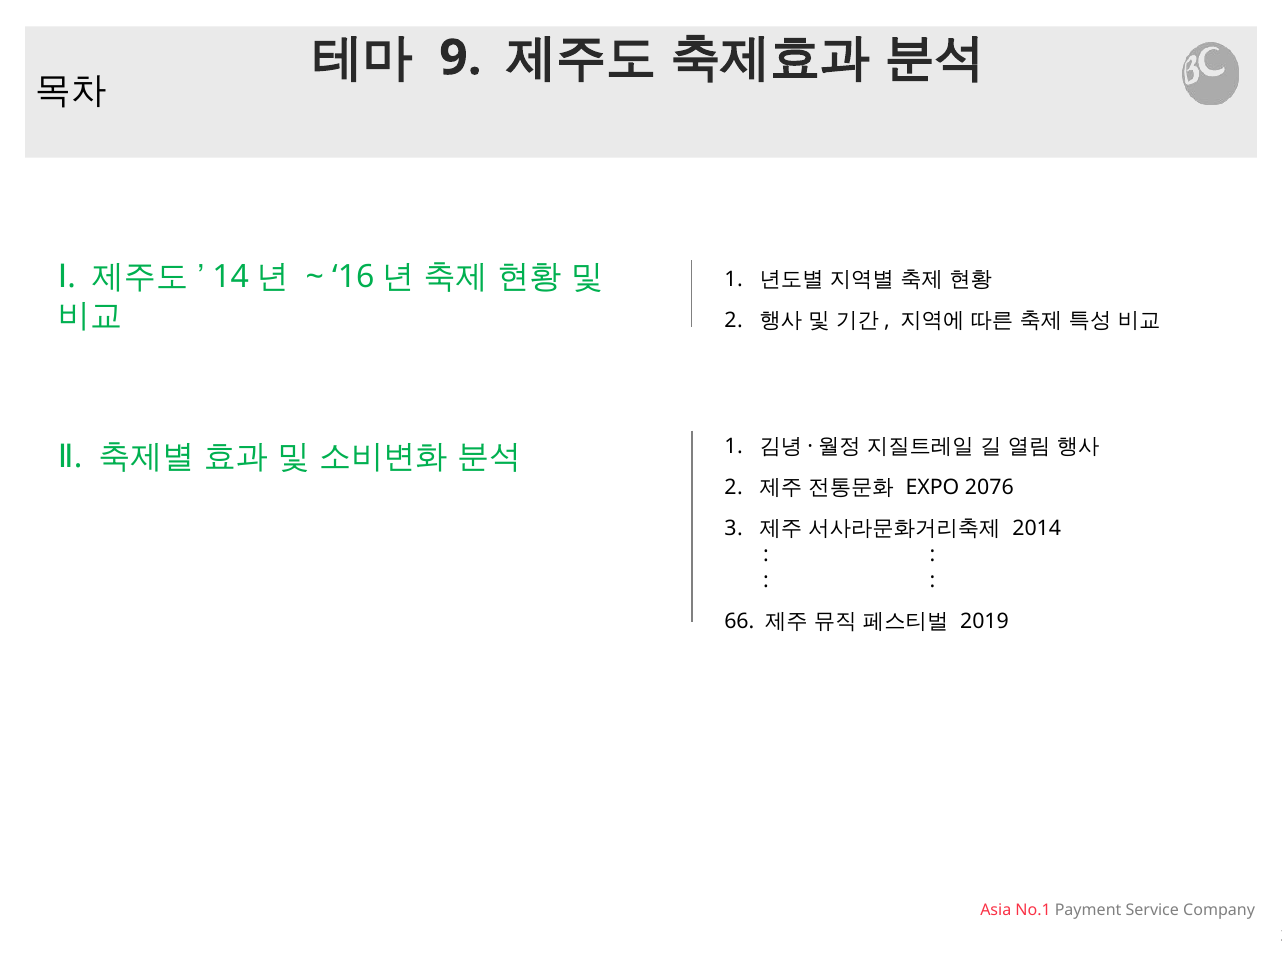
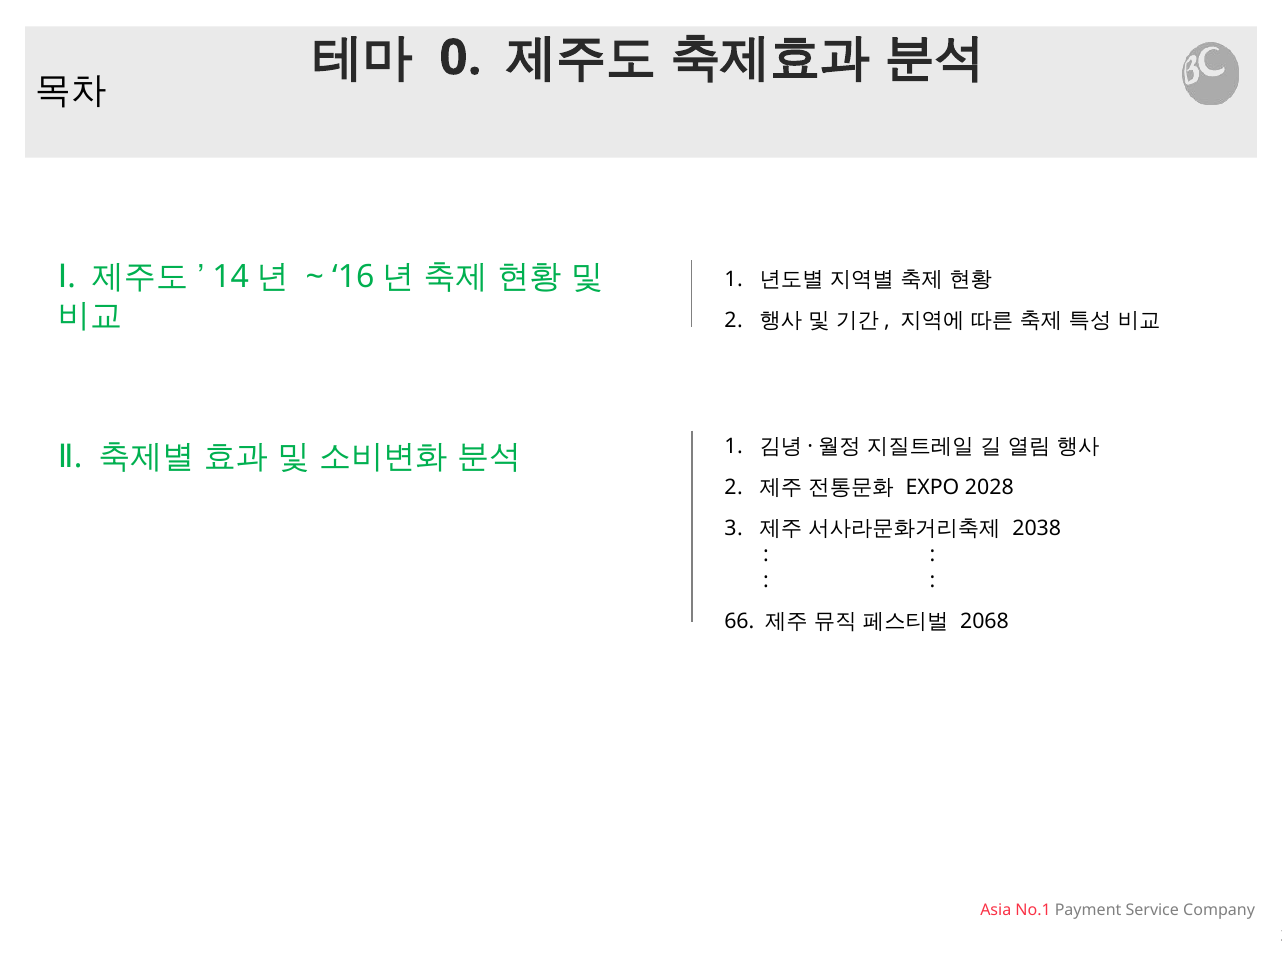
9: 9 -> 0
2076: 2076 -> 2028
2014: 2014 -> 2038
2019: 2019 -> 2068
